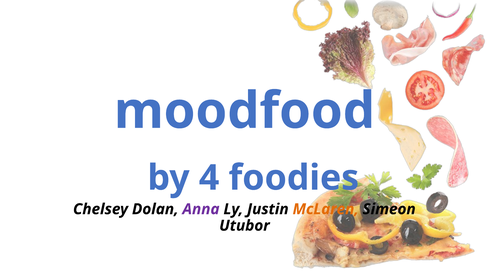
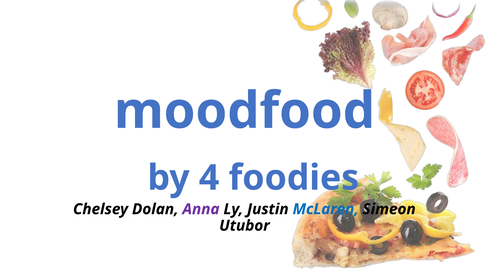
McLaren colour: orange -> blue
